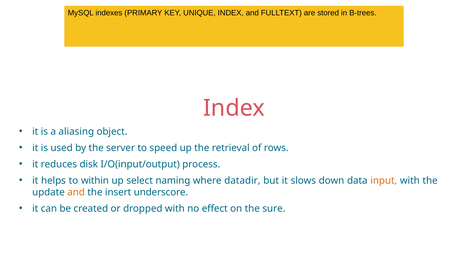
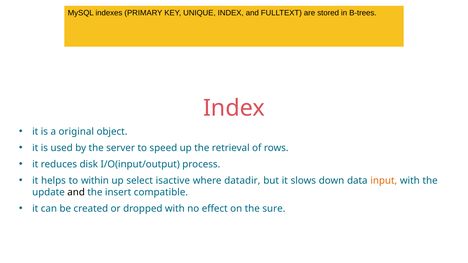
aliasing: aliasing -> original
naming: naming -> isactive
and at (76, 192) colour: orange -> black
underscore: underscore -> compatible
